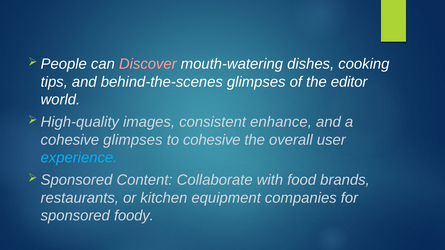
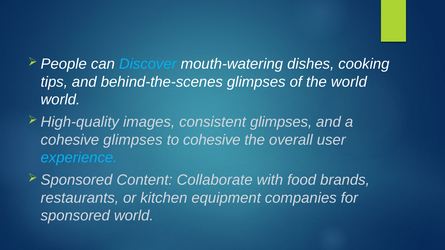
Discover colour: pink -> light blue
the editor: editor -> world
consistent enhance: enhance -> glimpses
sponsored foody: foody -> world
